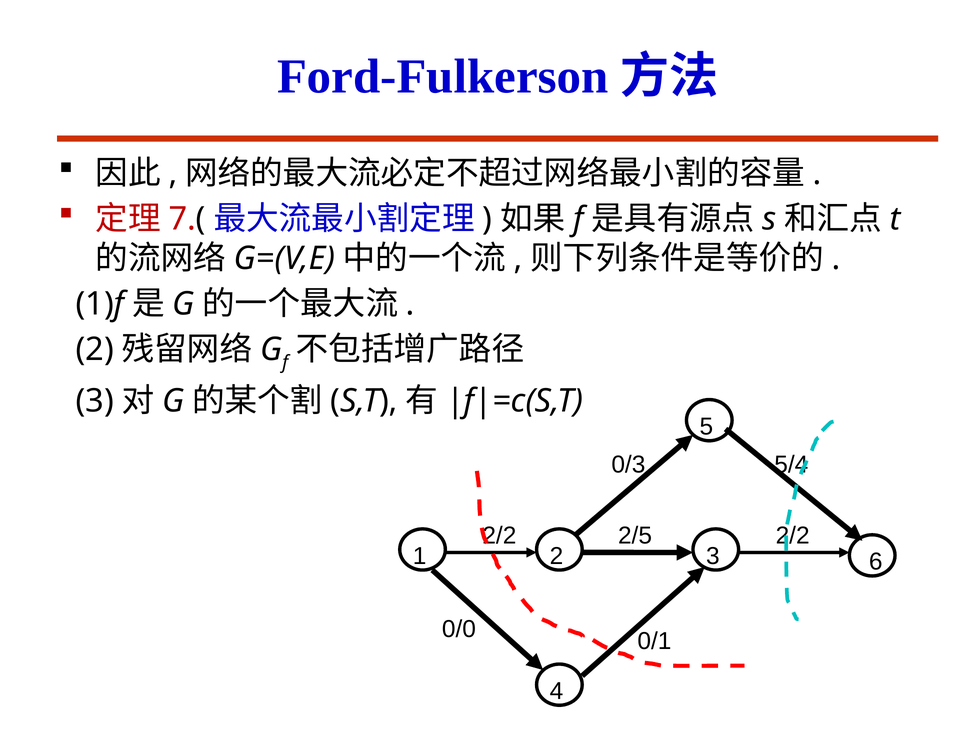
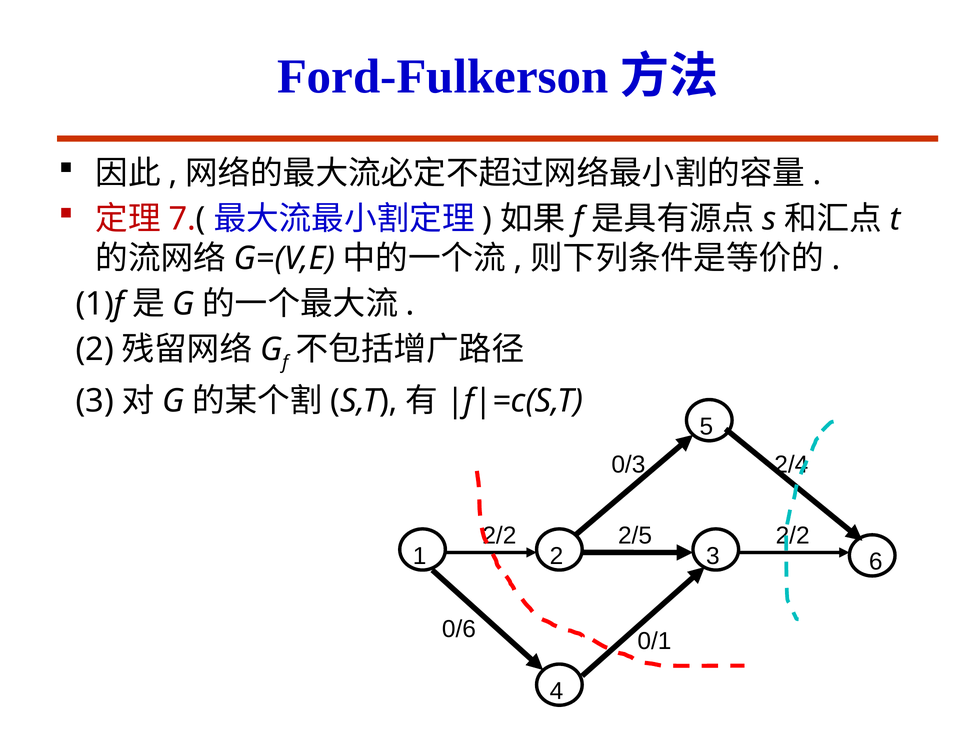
5/4: 5/4 -> 2/4
0/0: 0/0 -> 0/6
